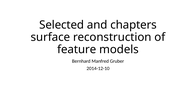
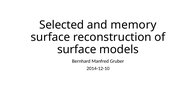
chapters: chapters -> memory
feature at (77, 50): feature -> surface
